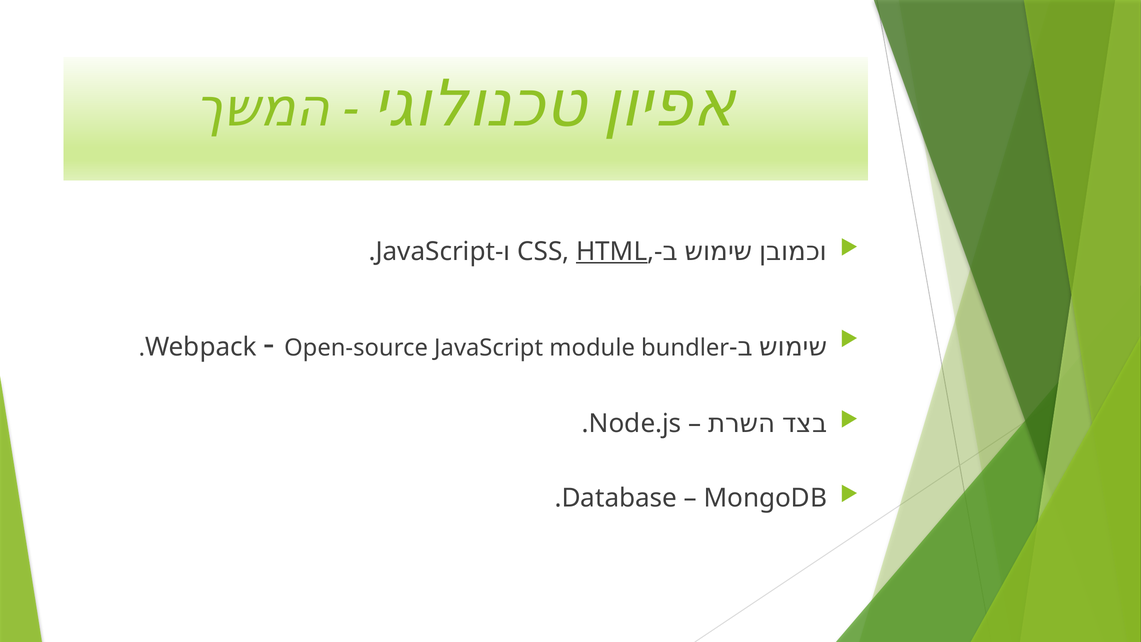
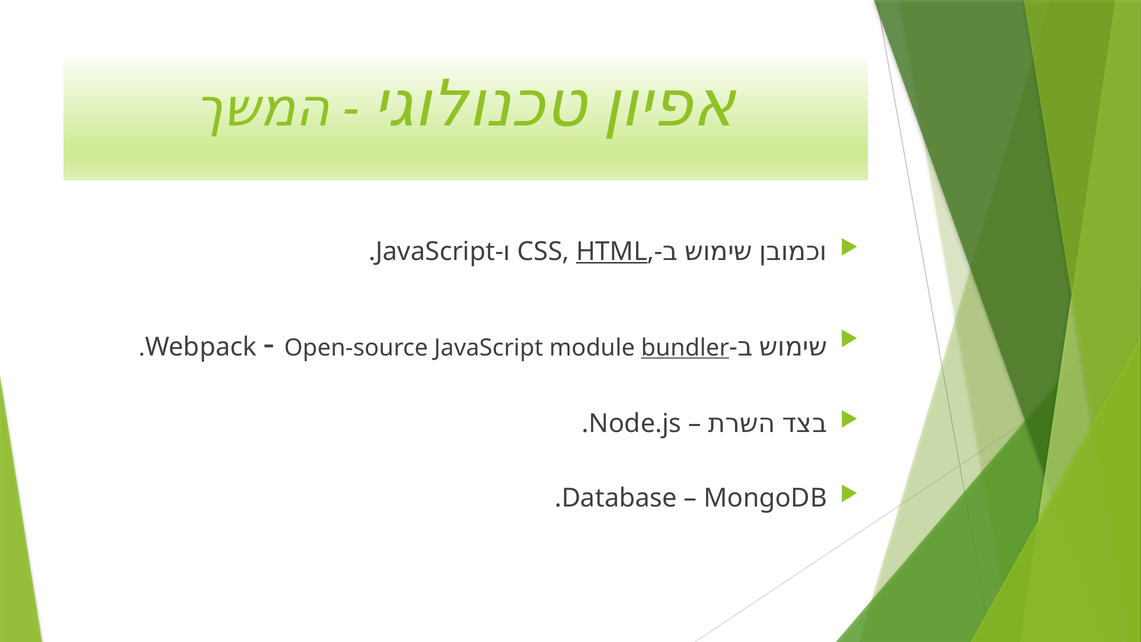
bundler underline: none -> present
